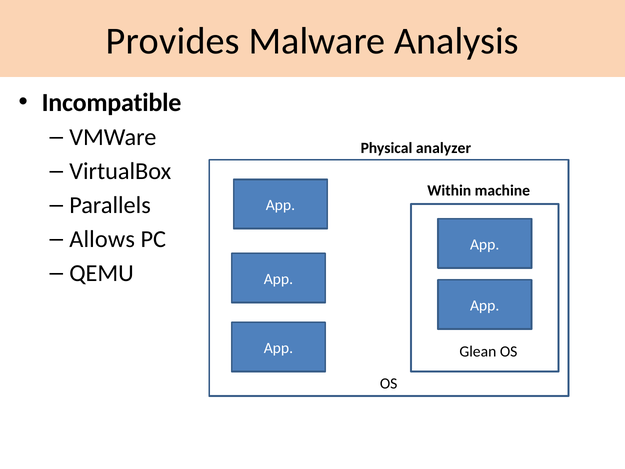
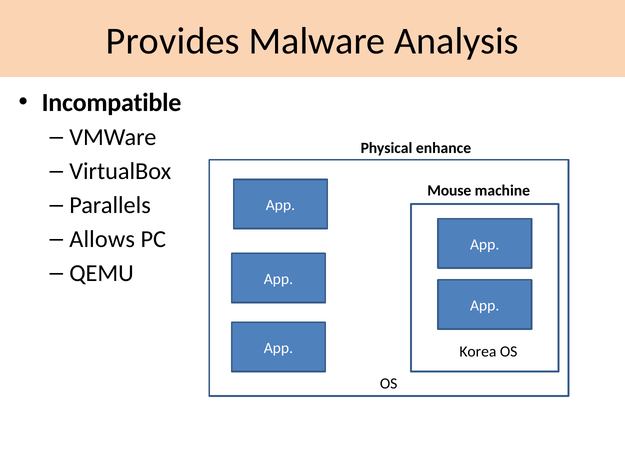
analyzer: analyzer -> enhance
Within: Within -> Mouse
Glean: Glean -> Korea
